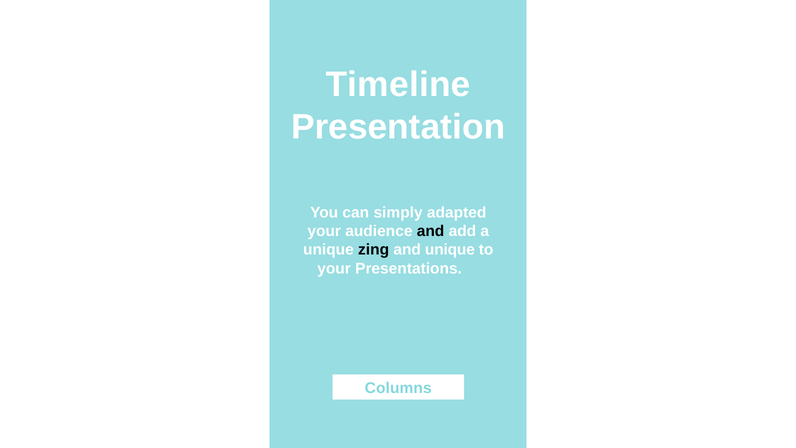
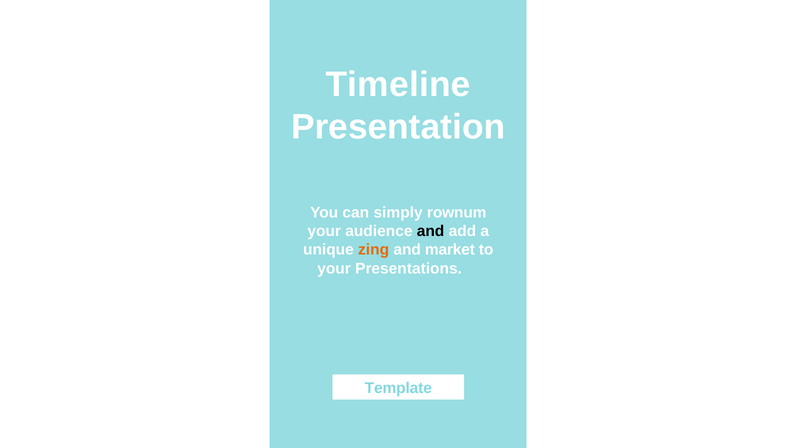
adapted: adapted -> rownum
zing colour: black -> orange
and unique: unique -> market
Columns: Columns -> Template
